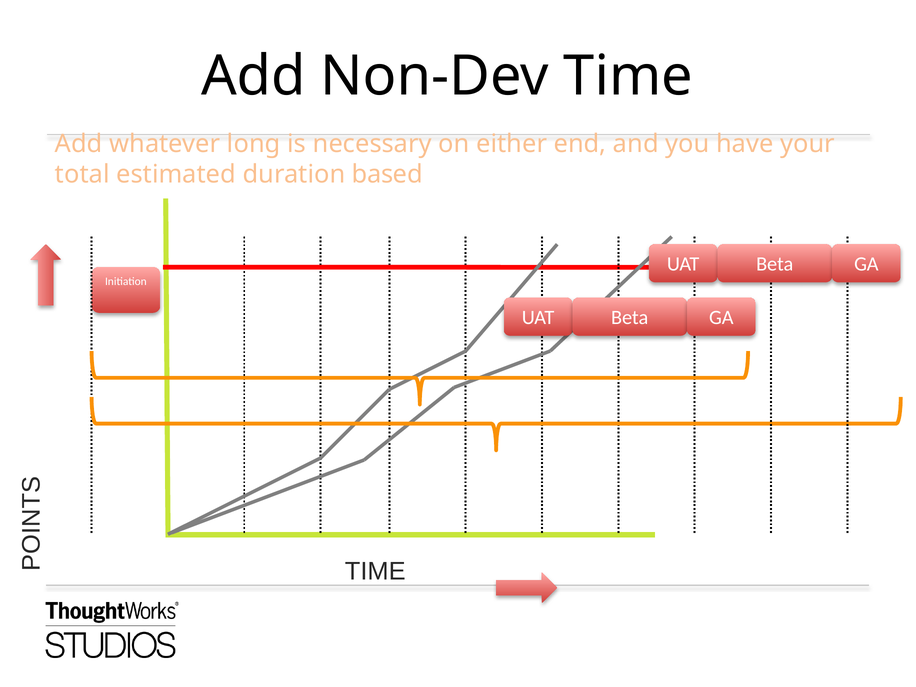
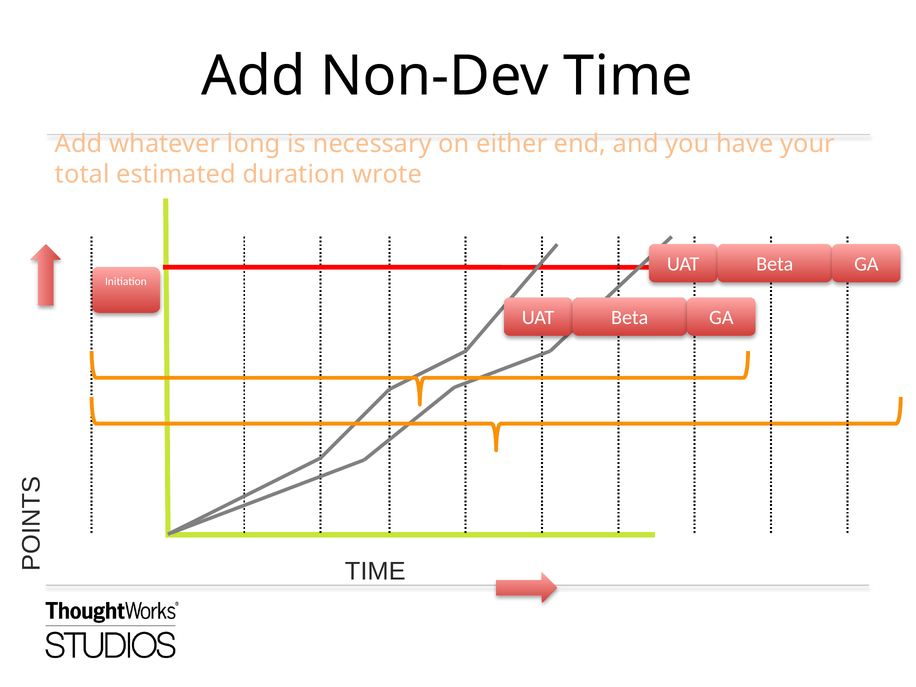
based: based -> wrote
